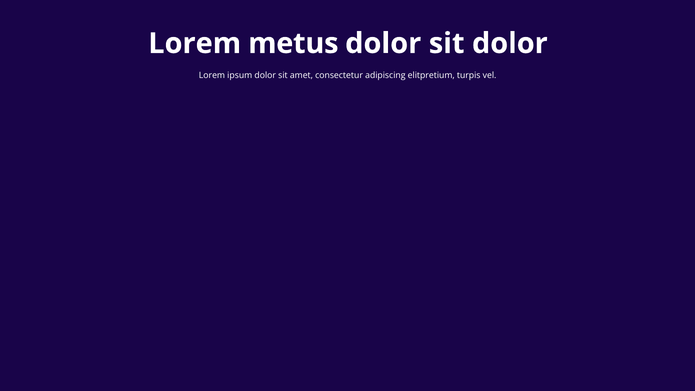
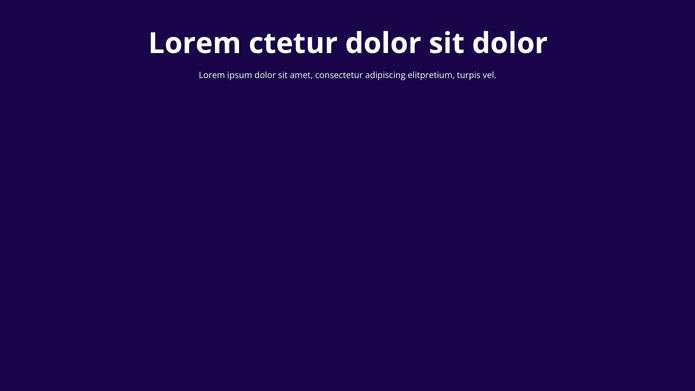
metus: metus -> ctetur
